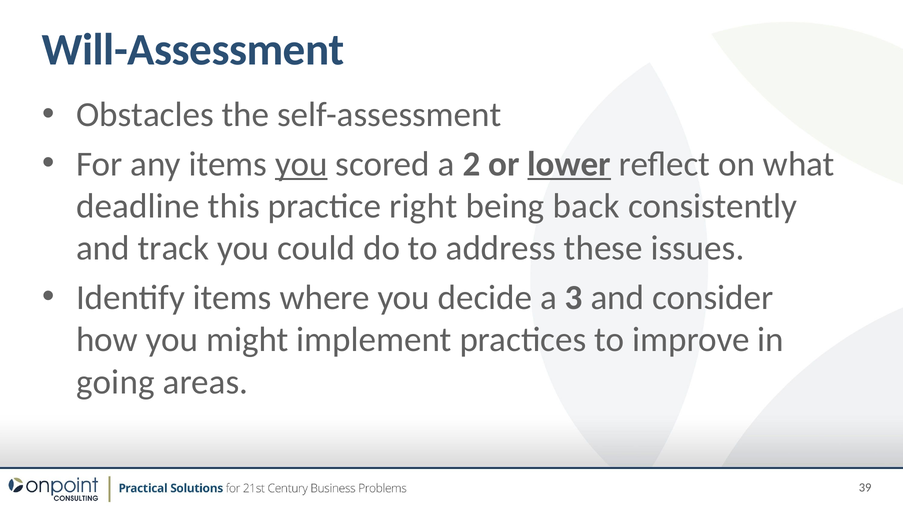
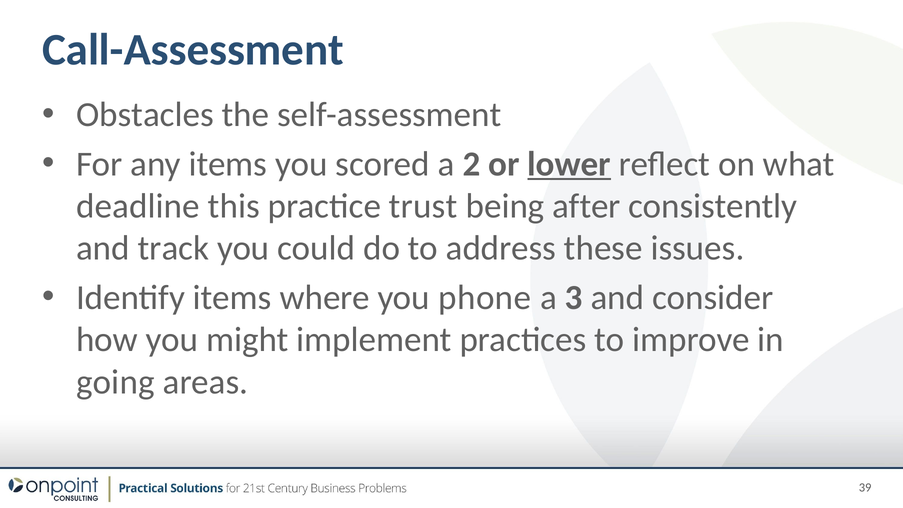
Will-Assessment: Will-Assessment -> Call-Assessment
you at (301, 164) underline: present -> none
right: right -> trust
back: back -> after
decide: decide -> phone
